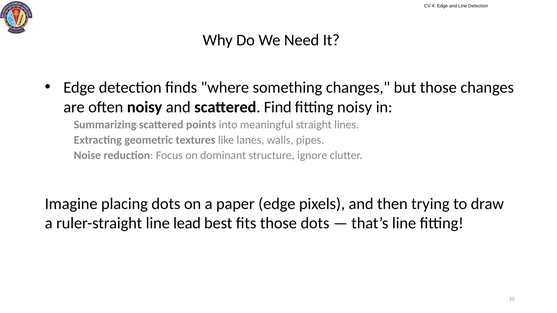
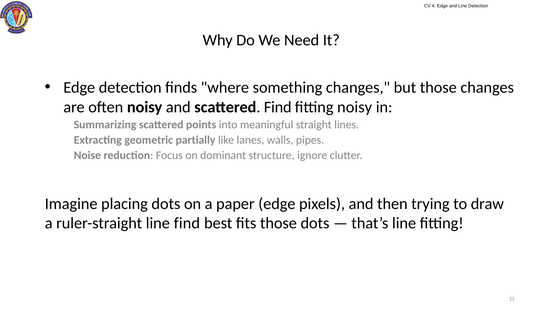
textures: textures -> partially
line lead: lead -> find
